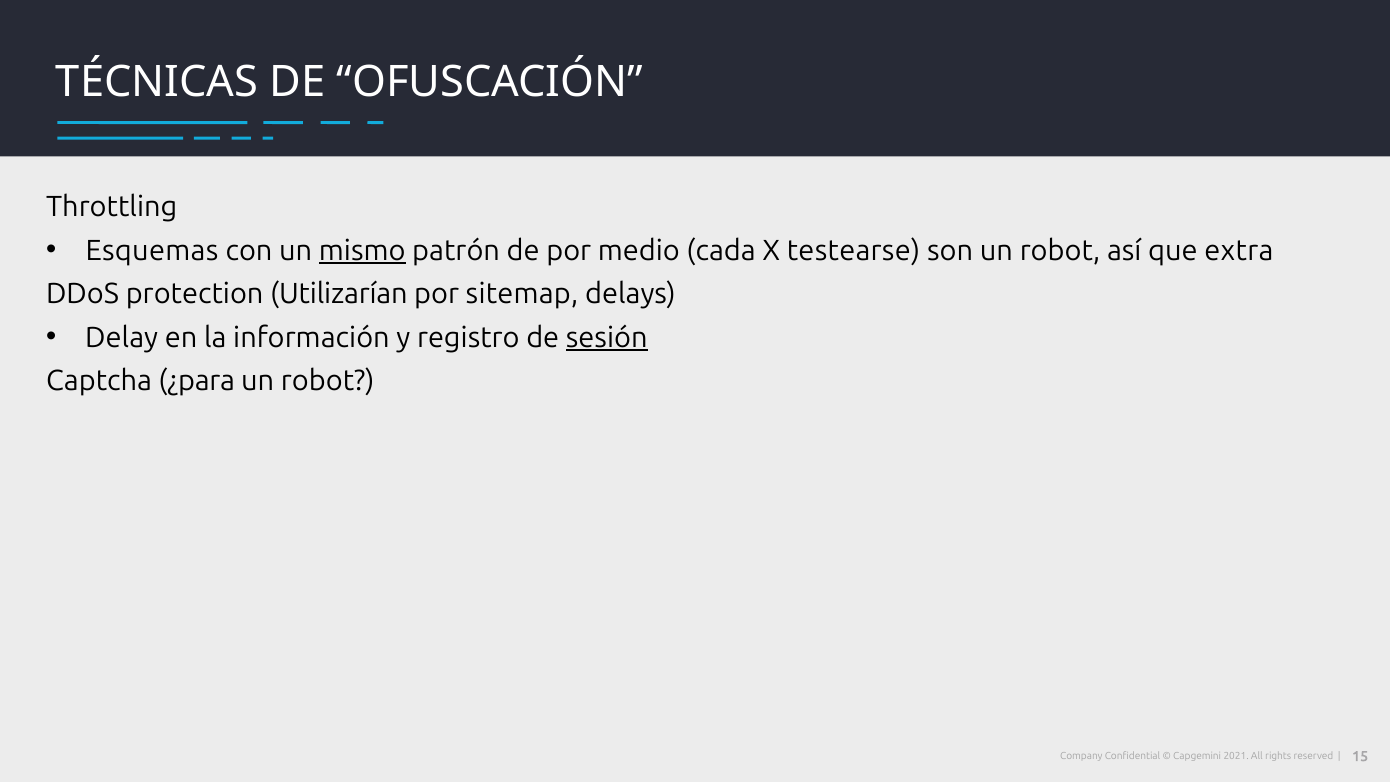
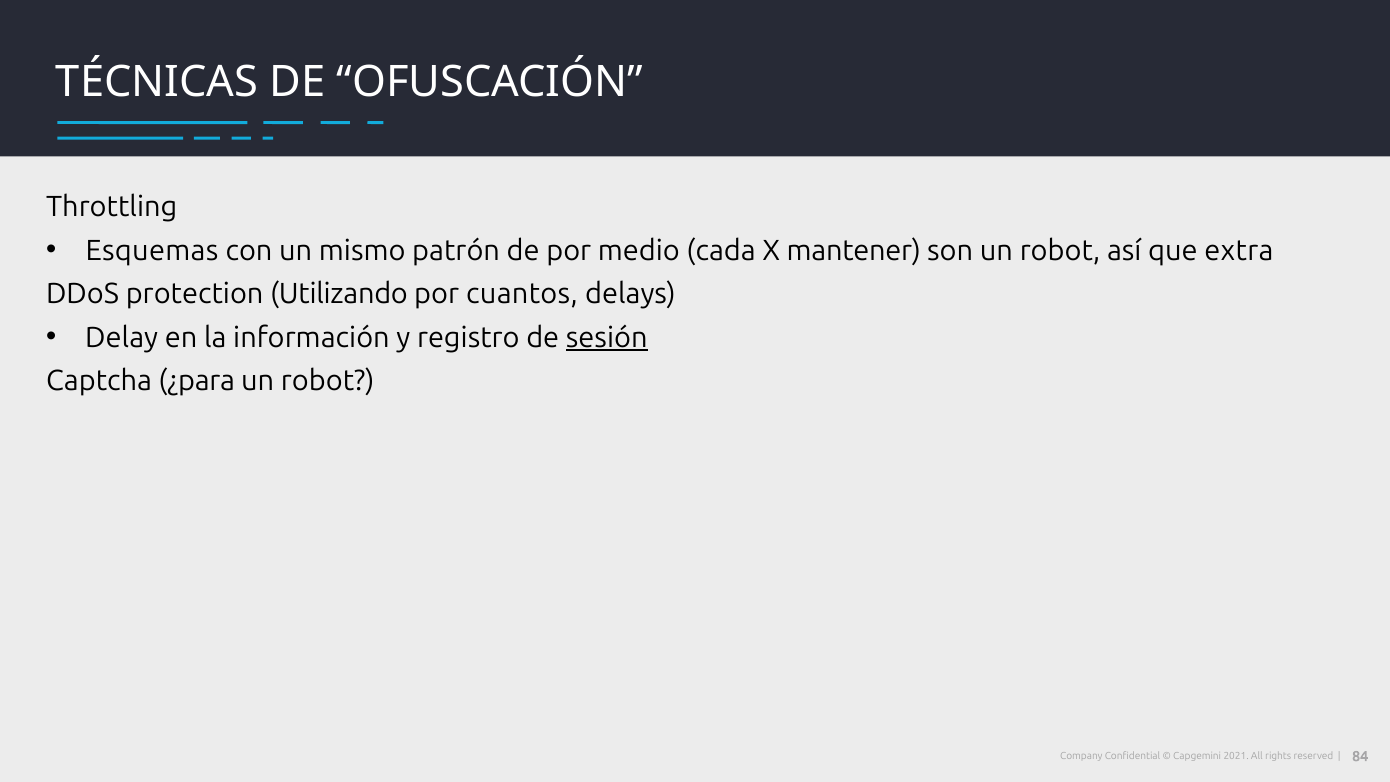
mismo underline: present -> none
testearse: testearse -> mantener
Utilizarían: Utilizarían -> Utilizando
sitemap: sitemap -> cuantos
15: 15 -> 84
